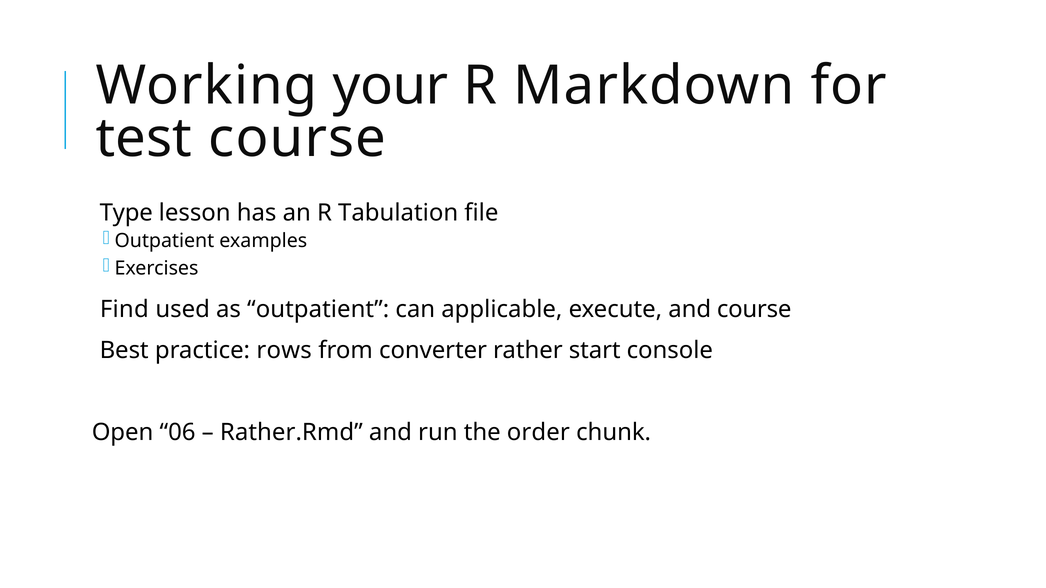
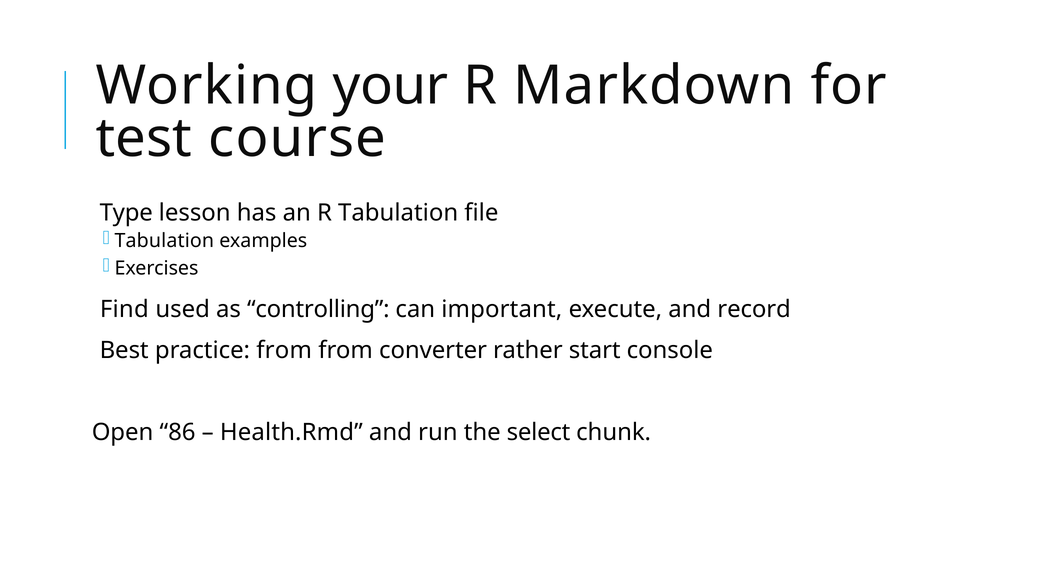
Outpatient at (164, 241): Outpatient -> Tabulation
as outpatient: outpatient -> controlling
applicable: applicable -> important
and course: course -> record
practice rows: rows -> from
06: 06 -> 86
Rather.Rmd: Rather.Rmd -> Health.Rmd
order: order -> select
